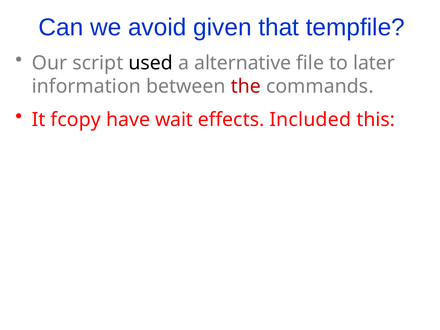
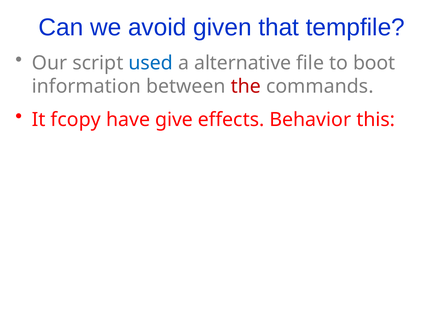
used colour: black -> blue
later: later -> boot
wait: wait -> give
Included: Included -> Behavior
